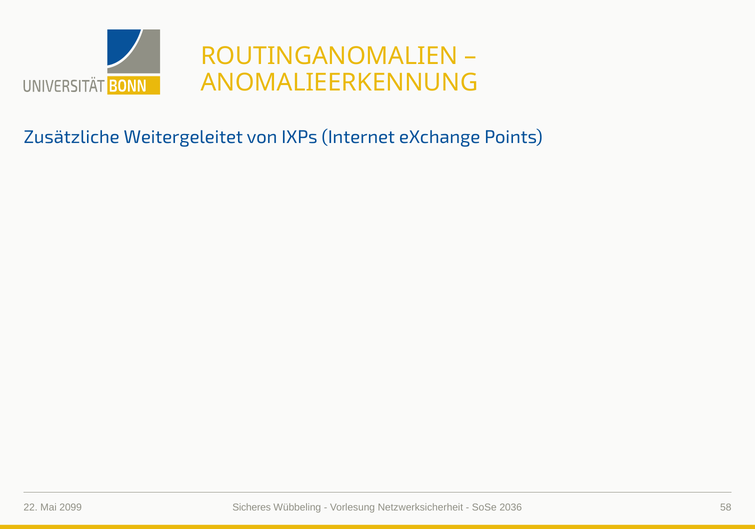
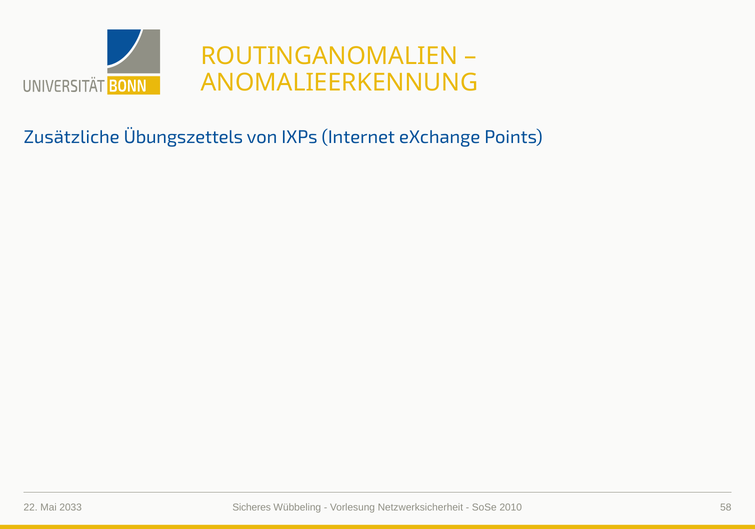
Weitergeleitet: Weitergeleitet -> Übungszettels
2099: 2099 -> 2033
2036: 2036 -> 2010
